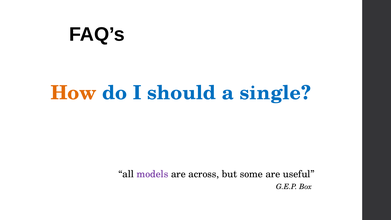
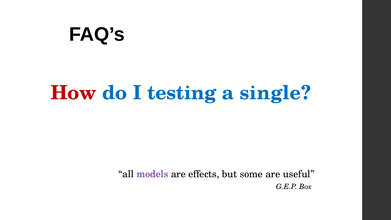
How colour: orange -> red
should: should -> testing
across: across -> effects
